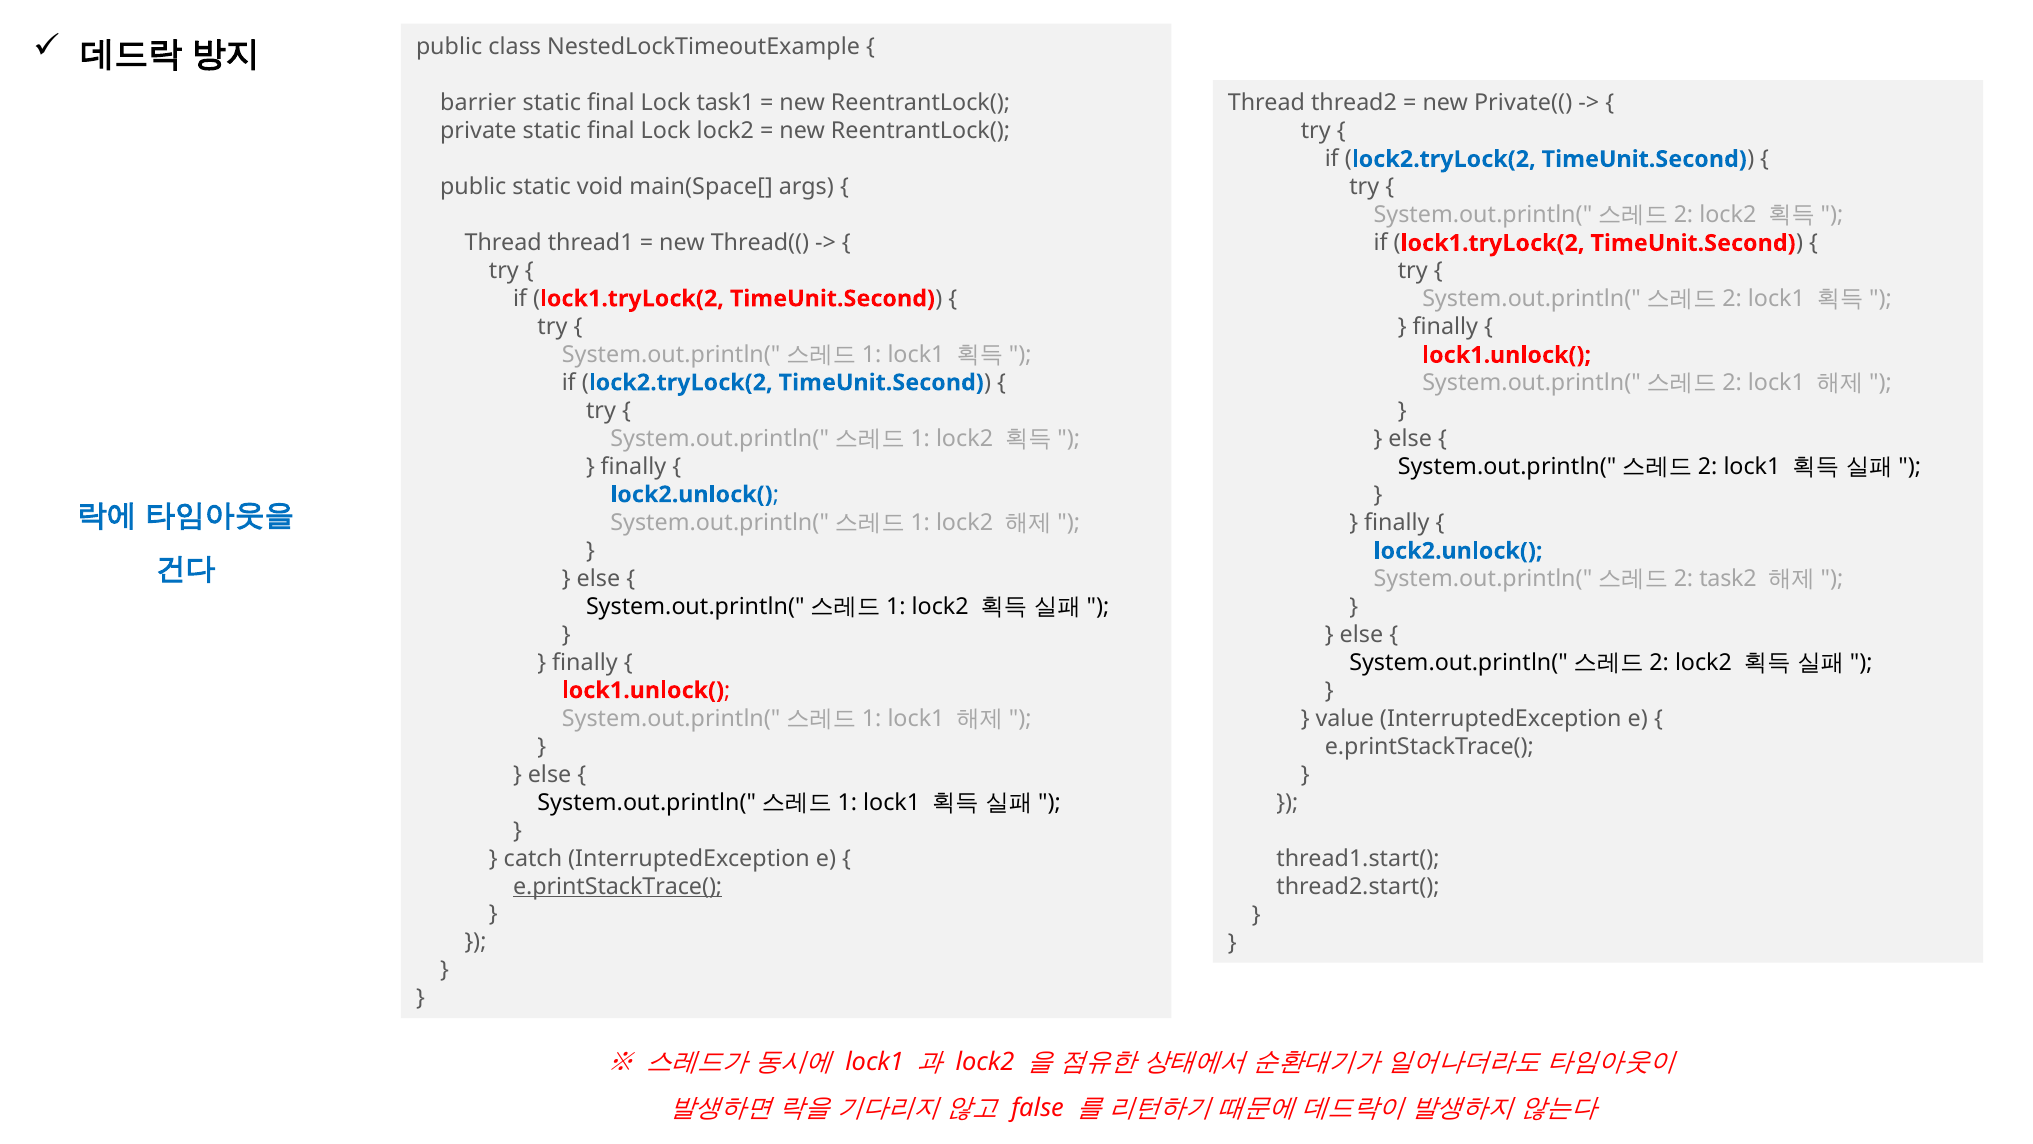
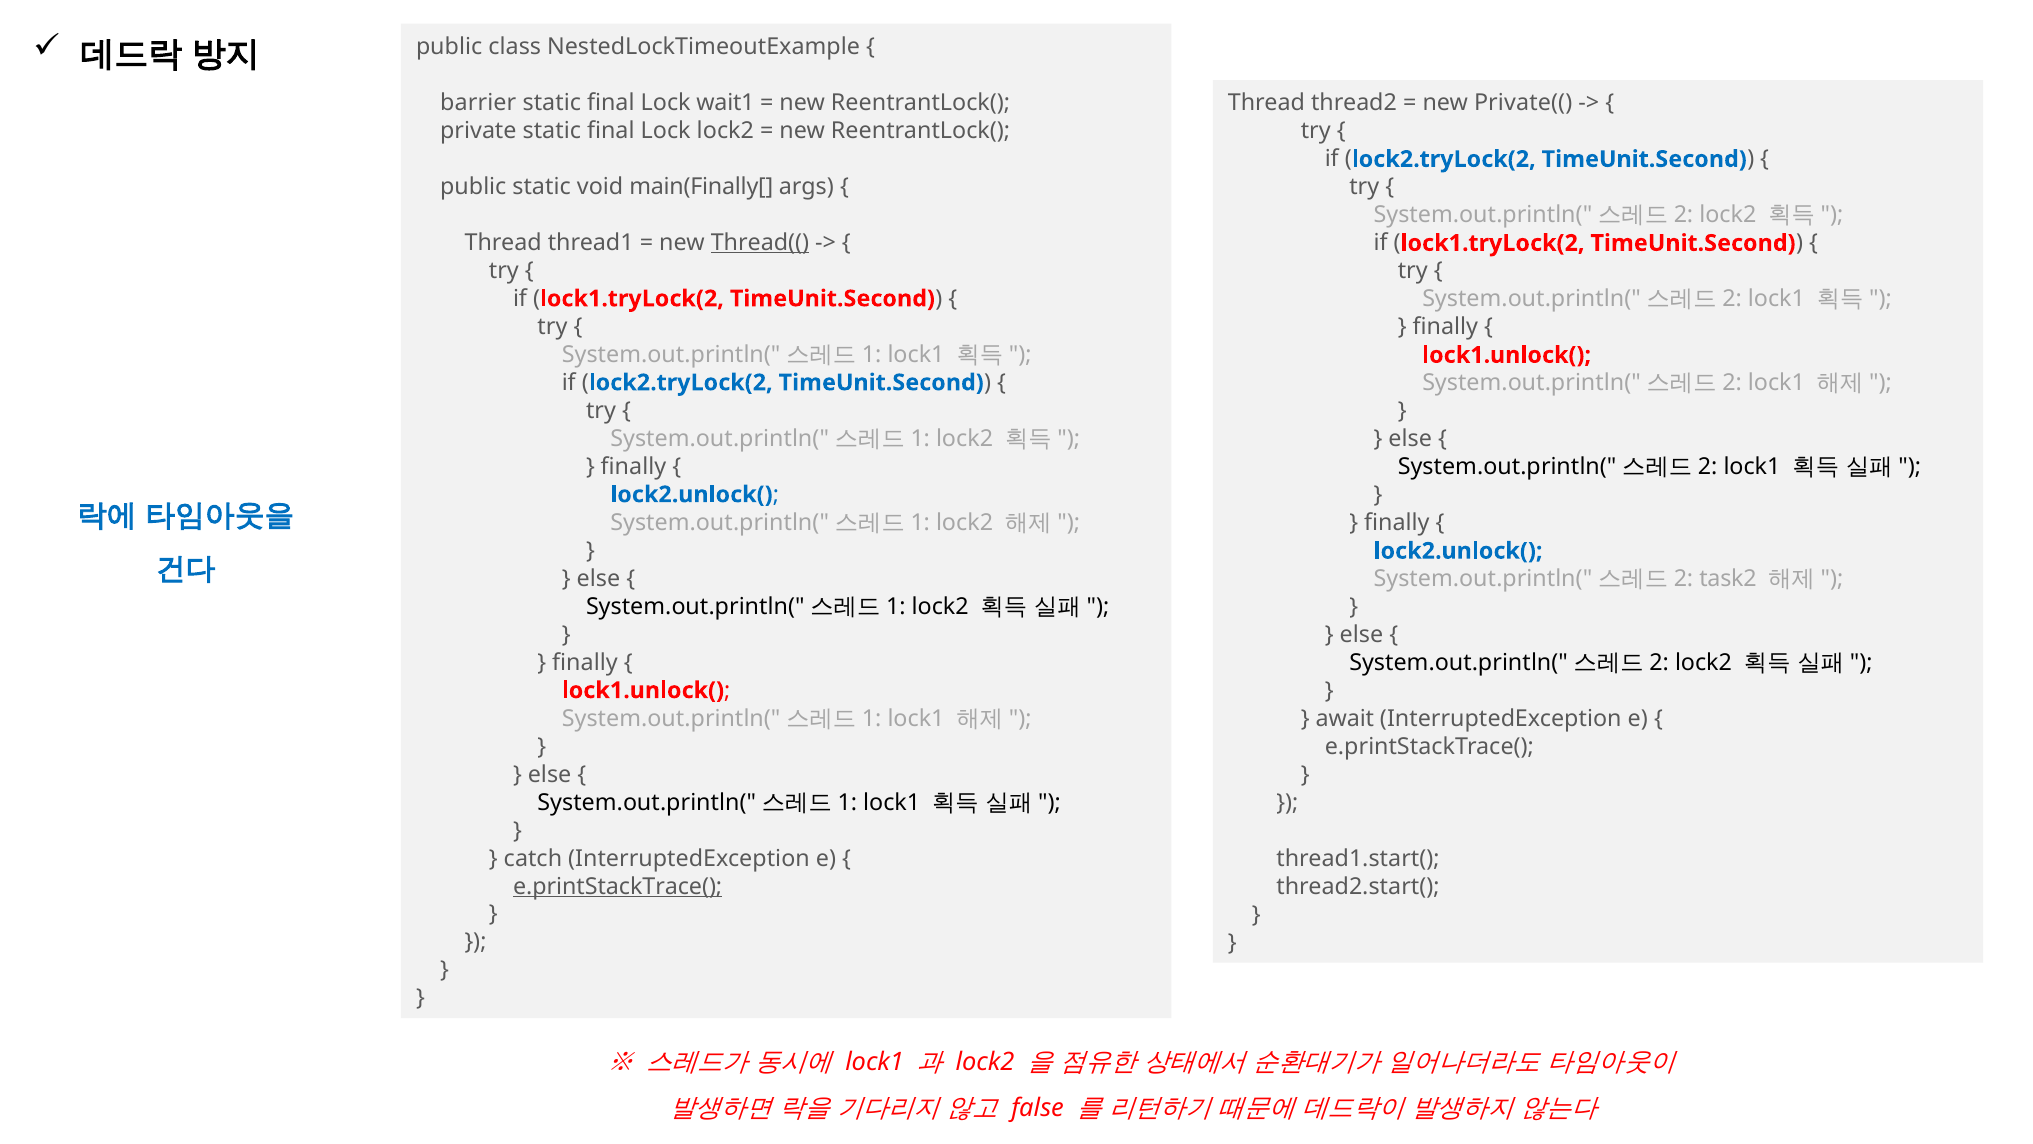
task1: task1 -> wait1
main(Space[: main(Space[ -> main(Finally[
Thread(( underline: none -> present
value: value -> await
